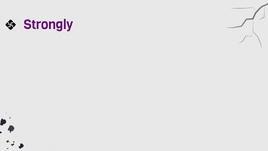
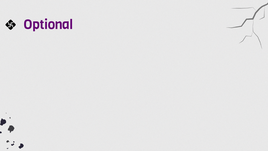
Strongly: Strongly -> Optional
